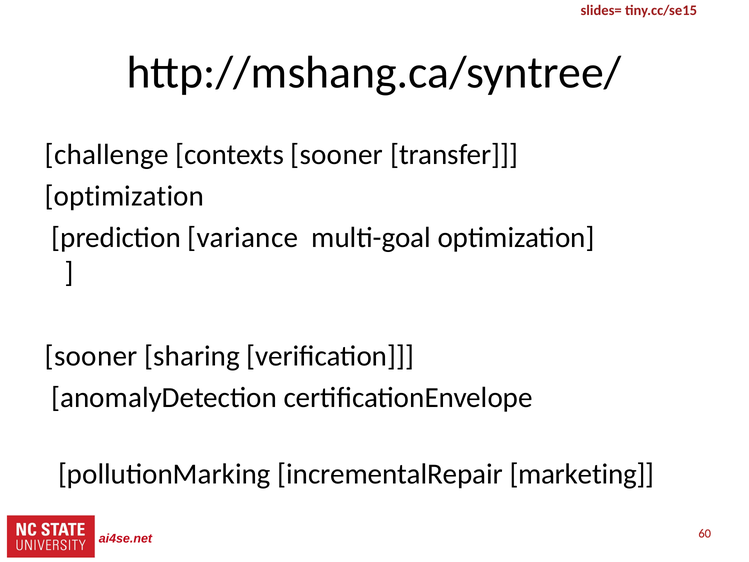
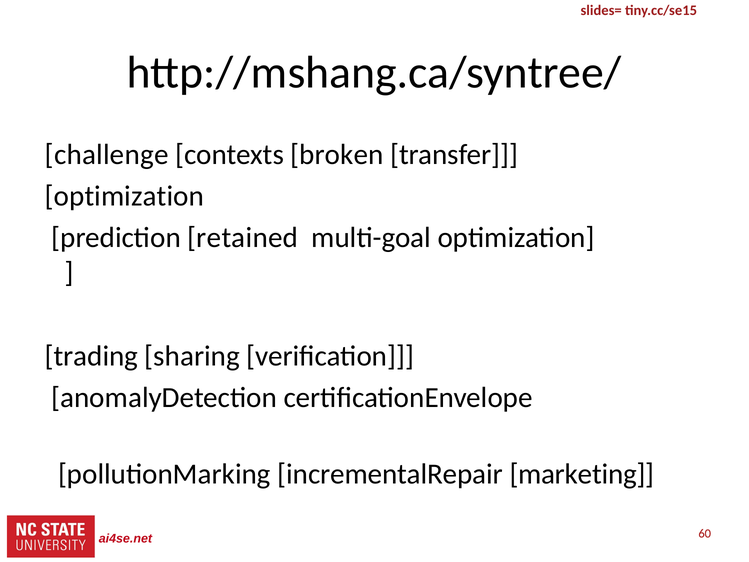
contexts sooner: sooner -> broken
variance: variance -> retained
sooner at (91, 356): sooner -> trading
